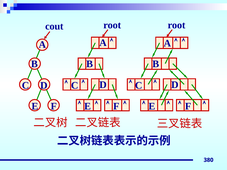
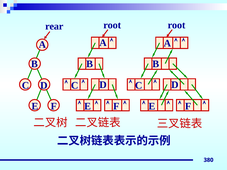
cout: cout -> rear
